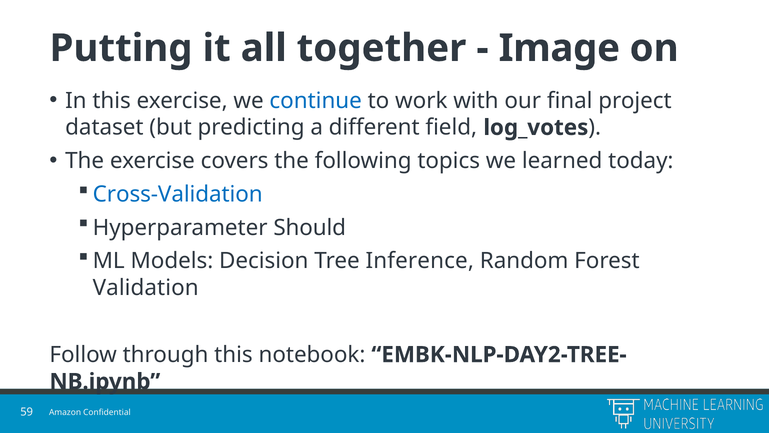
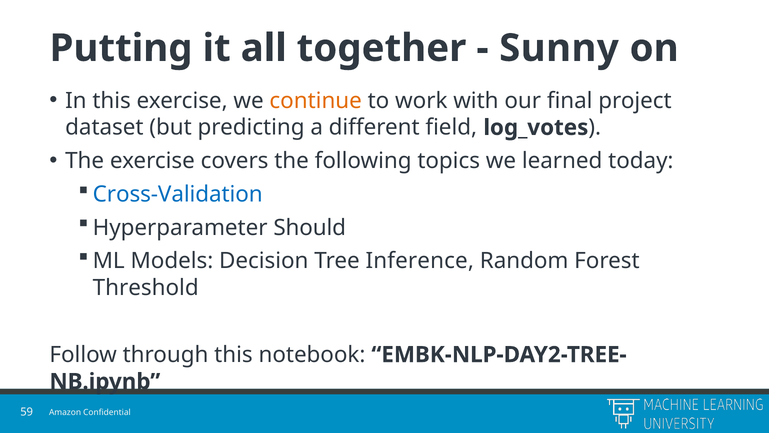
Image: Image -> Sunny
continue colour: blue -> orange
Validation: Validation -> Threshold
